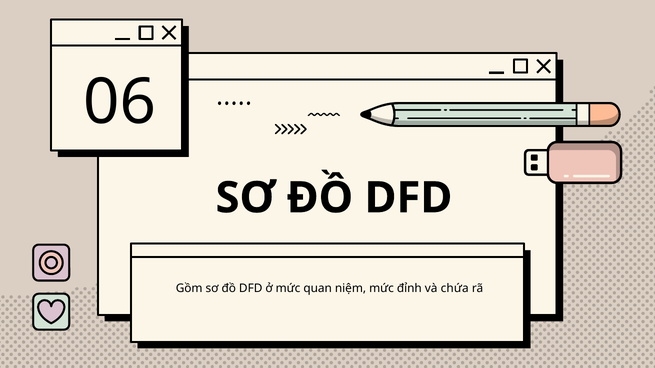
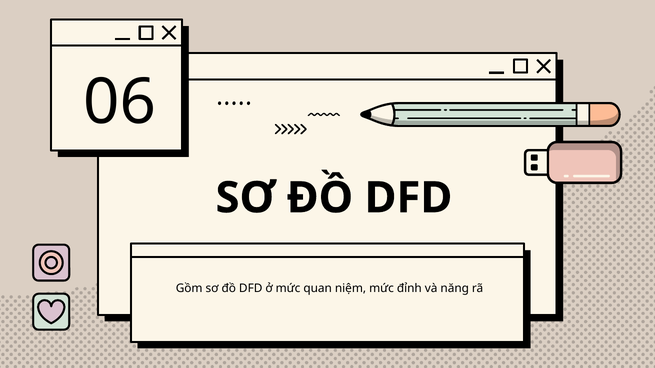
chứa: chứa -> năng
